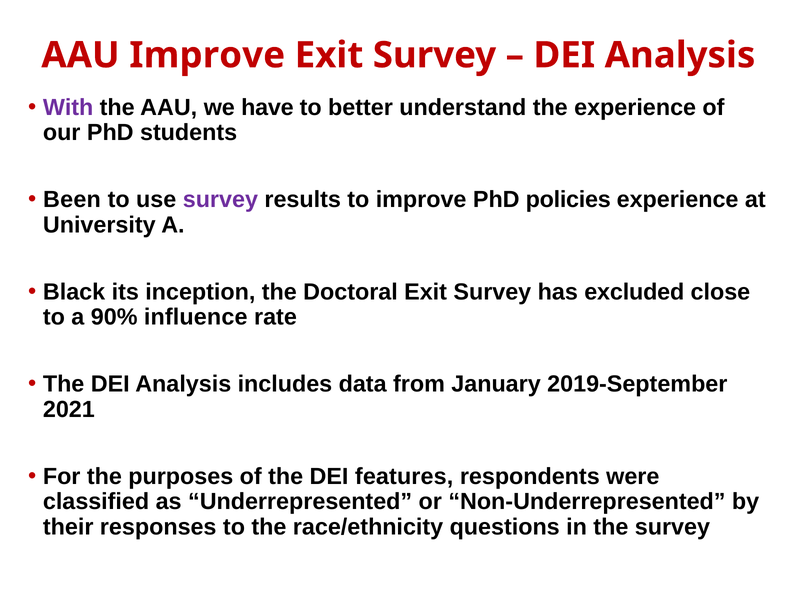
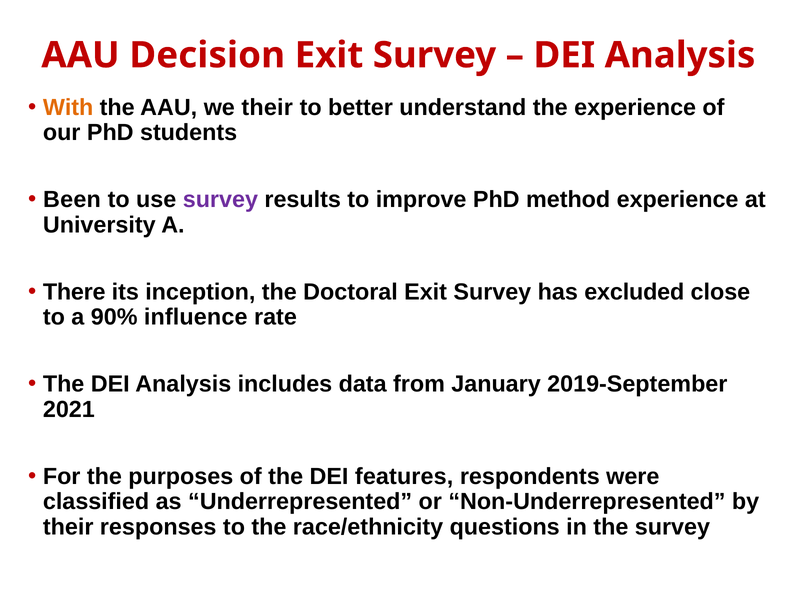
AAU Improve: Improve -> Decision
With colour: purple -> orange
we have: have -> their
policies: policies -> method
Black: Black -> There
